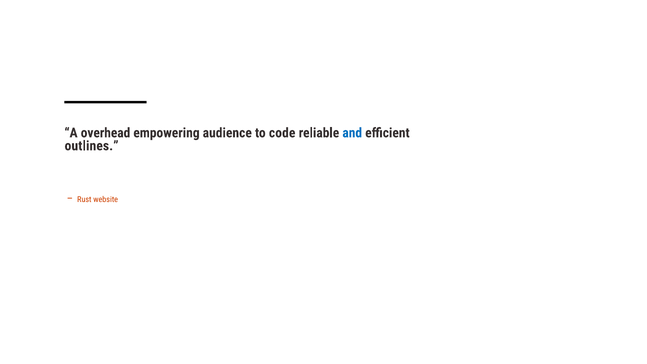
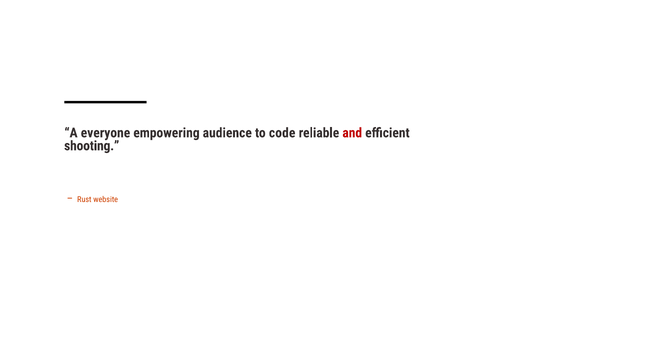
overhead: overhead -> everyone
and colour: blue -> red
outlines: outlines -> shooting
